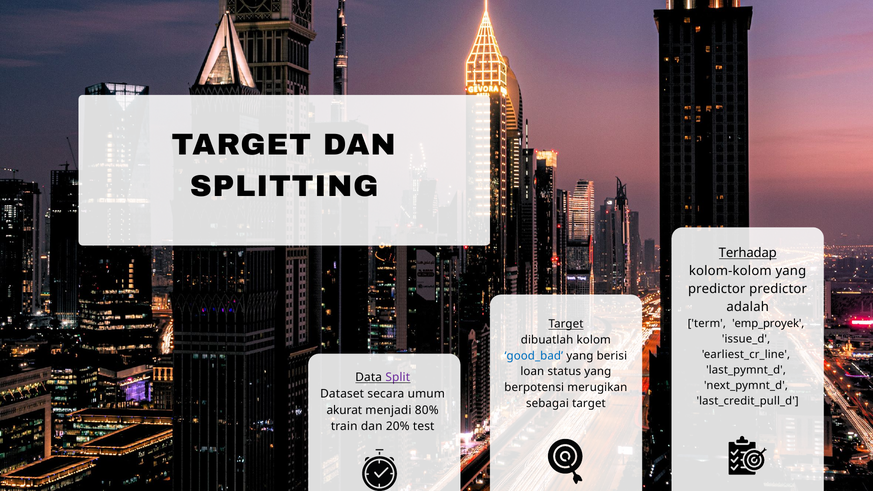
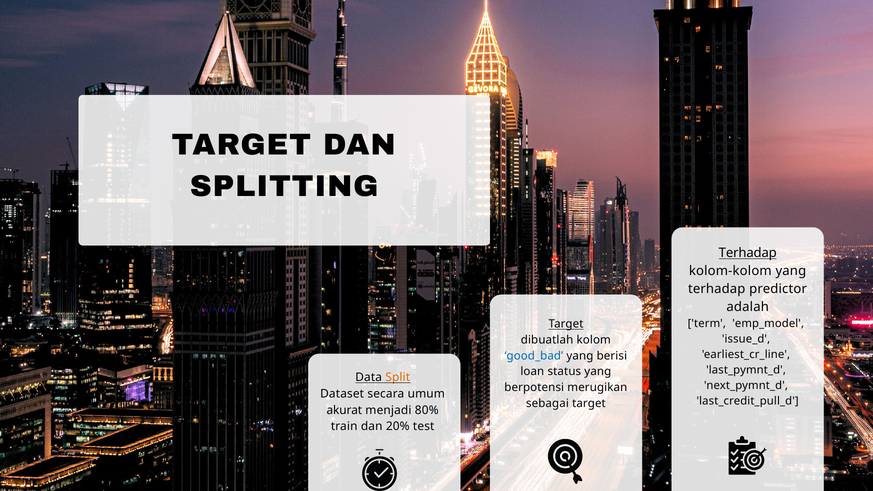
predictor at (717, 289): predictor -> terhadap
emp_proyek: emp_proyek -> emp_model
Split colour: purple -> orange
